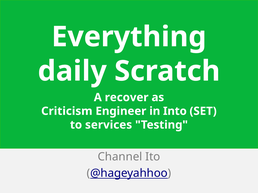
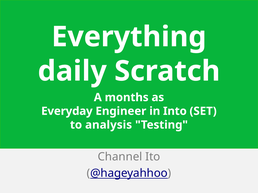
recover: recover -> months
Criticism: Criticism -> Everyday
services: services -> analysis
